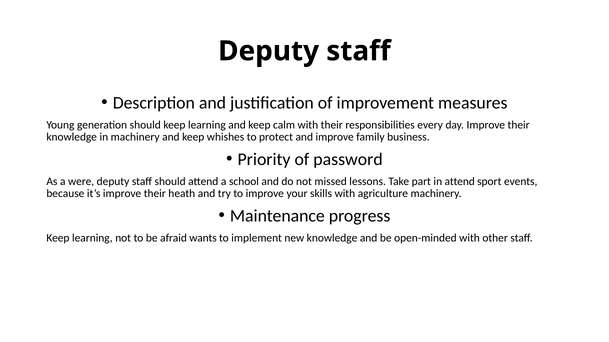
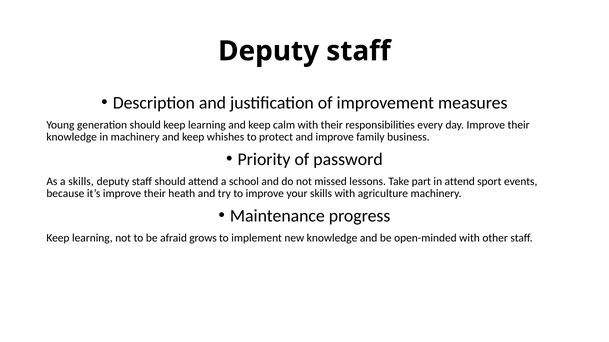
a were: were -> skills
wants: wants -> grows
